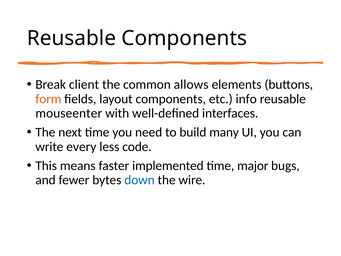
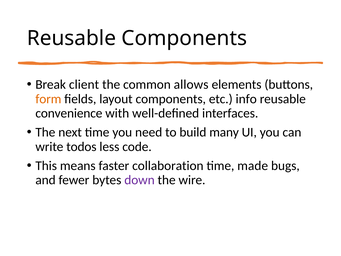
mouseenter: mouseenter -> convenience
every: every -> todos
implemented: implemented -> collaboration
major: major -> made
down colour: blue -> purple
